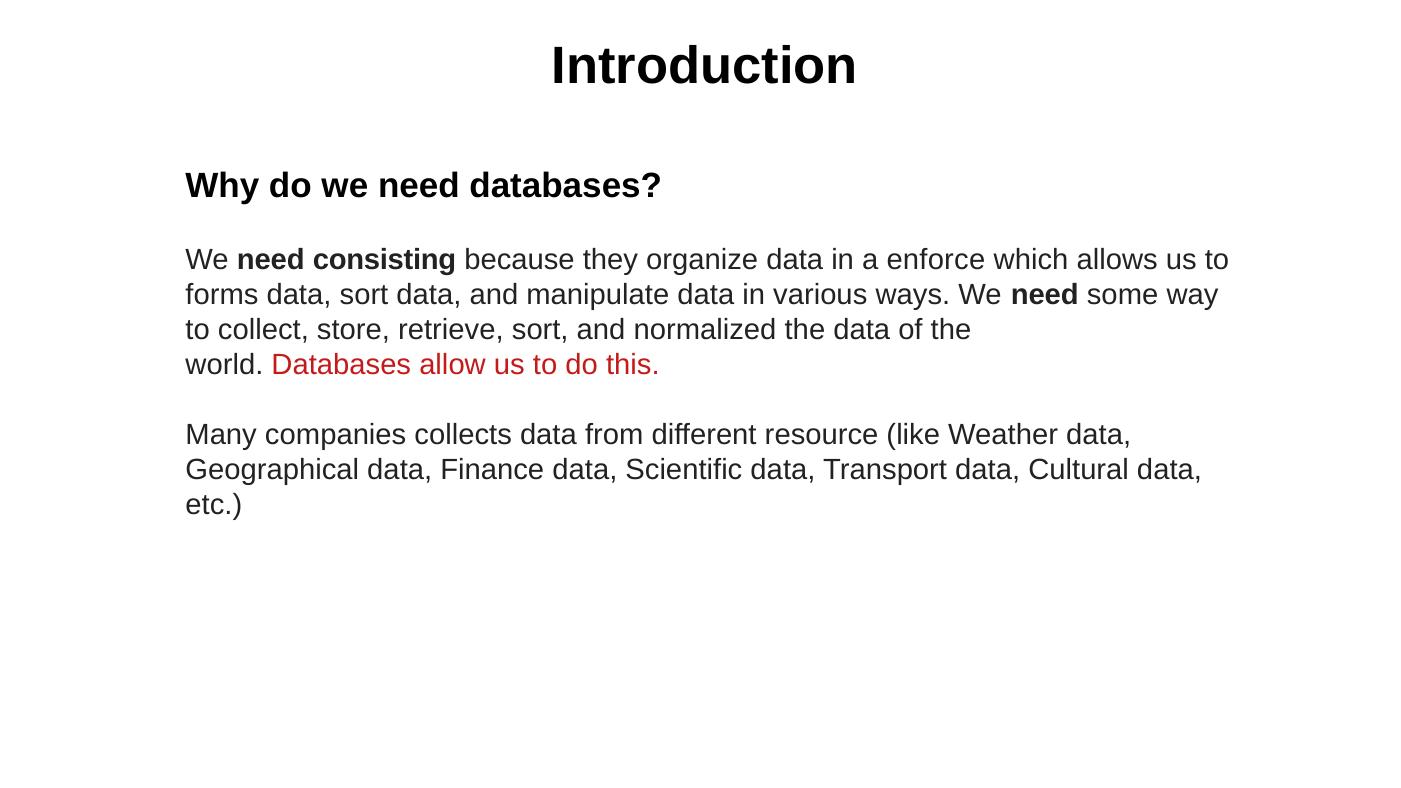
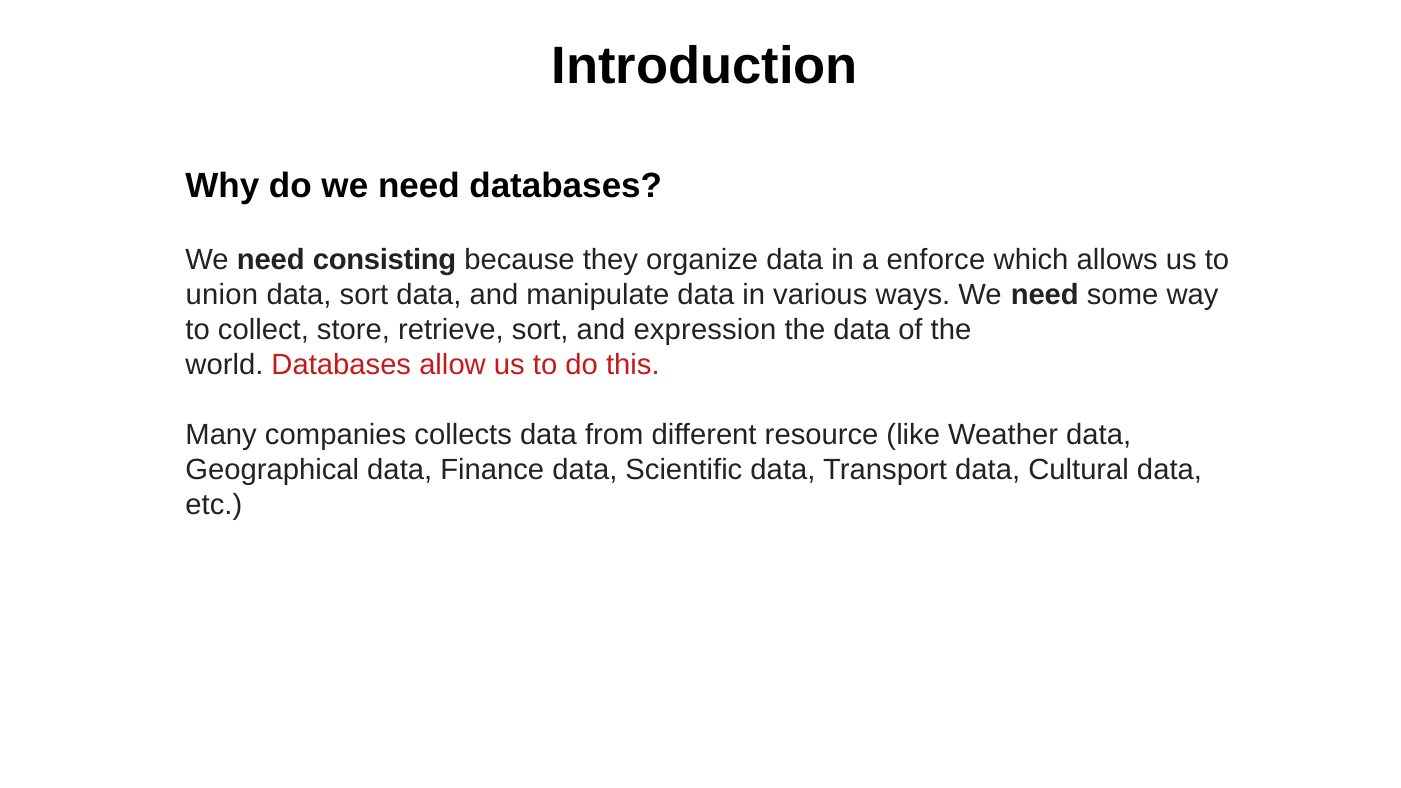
forms: forms -> union
normalized: normalized -> expression
